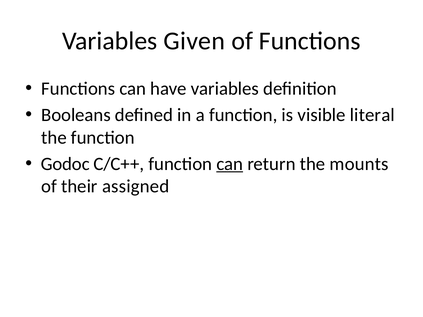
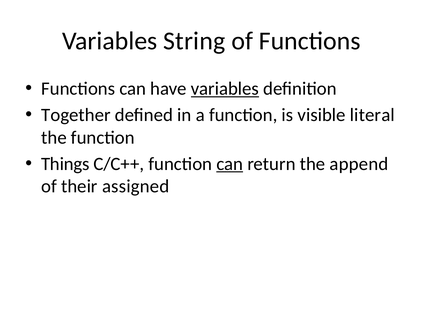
Given: Given -> String
variables at (225, 89) underline: none -> present
Booleans: Booleans -> Together
Godoc: Godoc -> Things
mounts: mounts -> append
